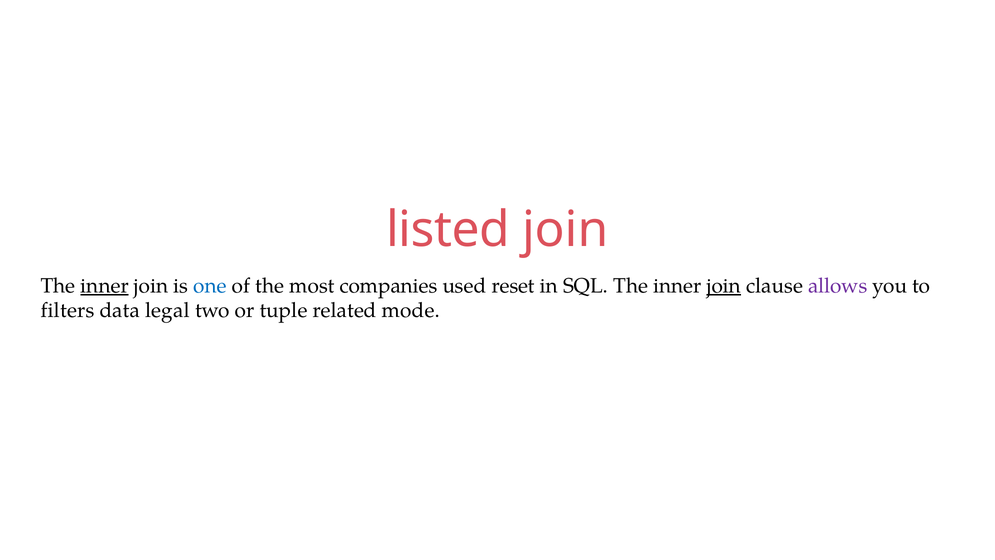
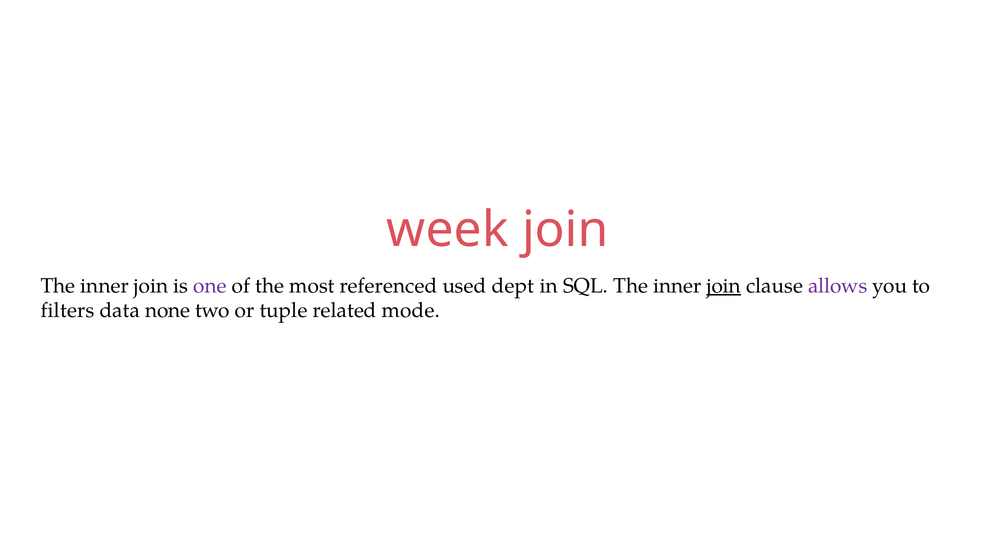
listed: listed -> week
inner at (105, 286) underline: present -> none
one colour: blue -> purple
companies: companies -> referenced
reset: reset -> dept
legal: legal -> none
